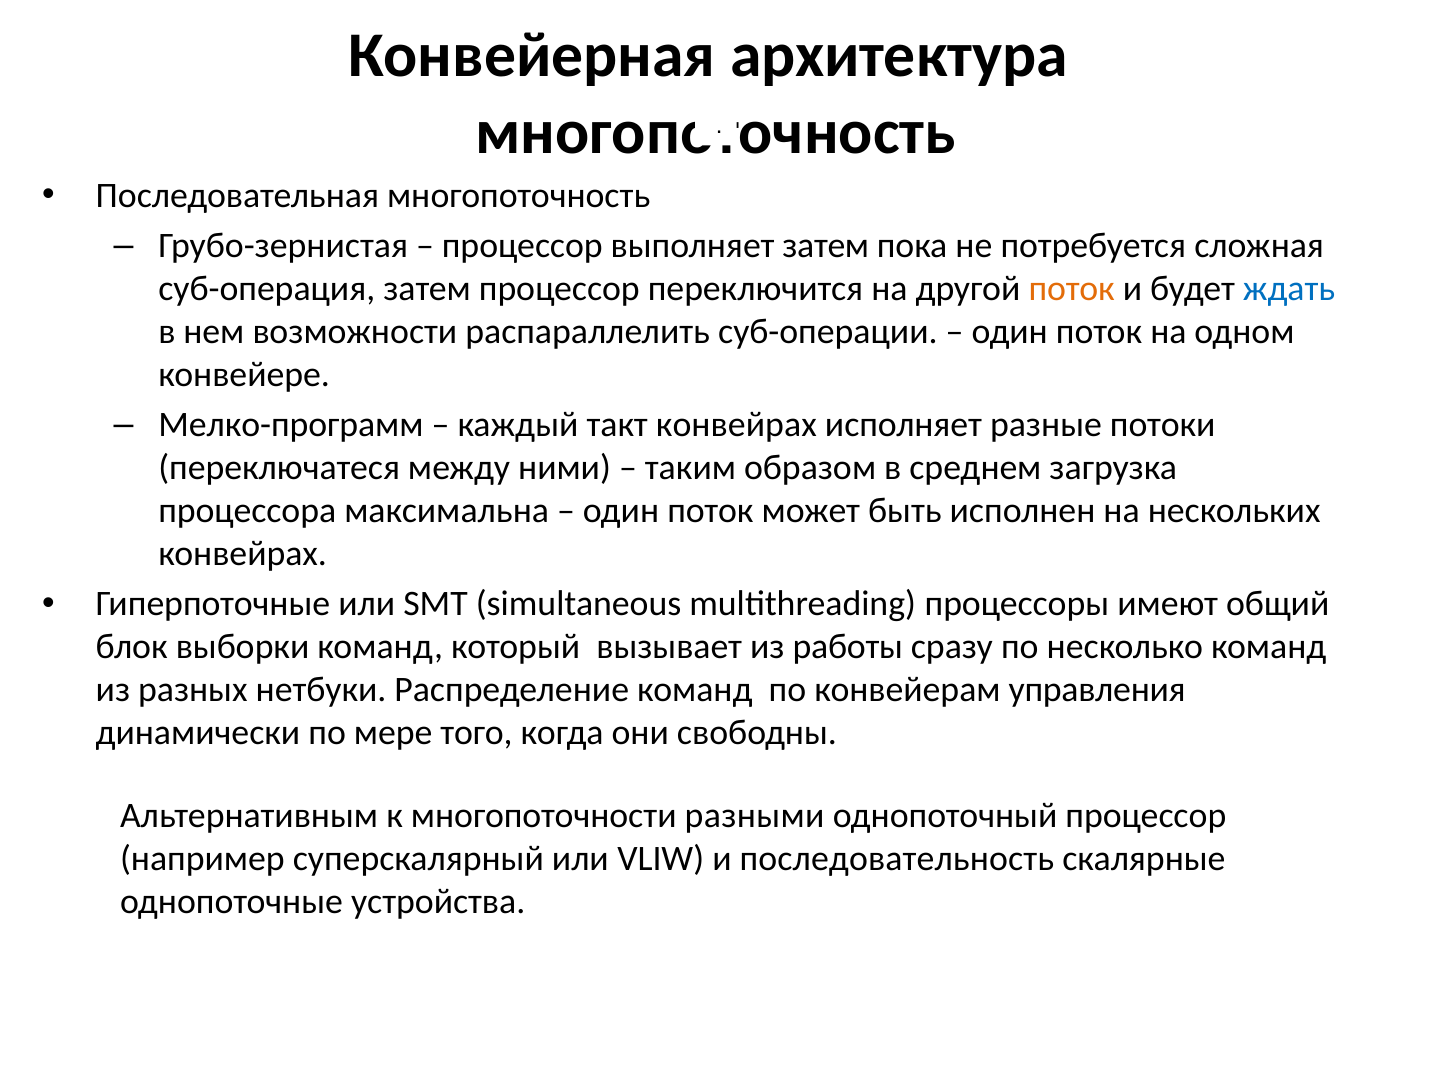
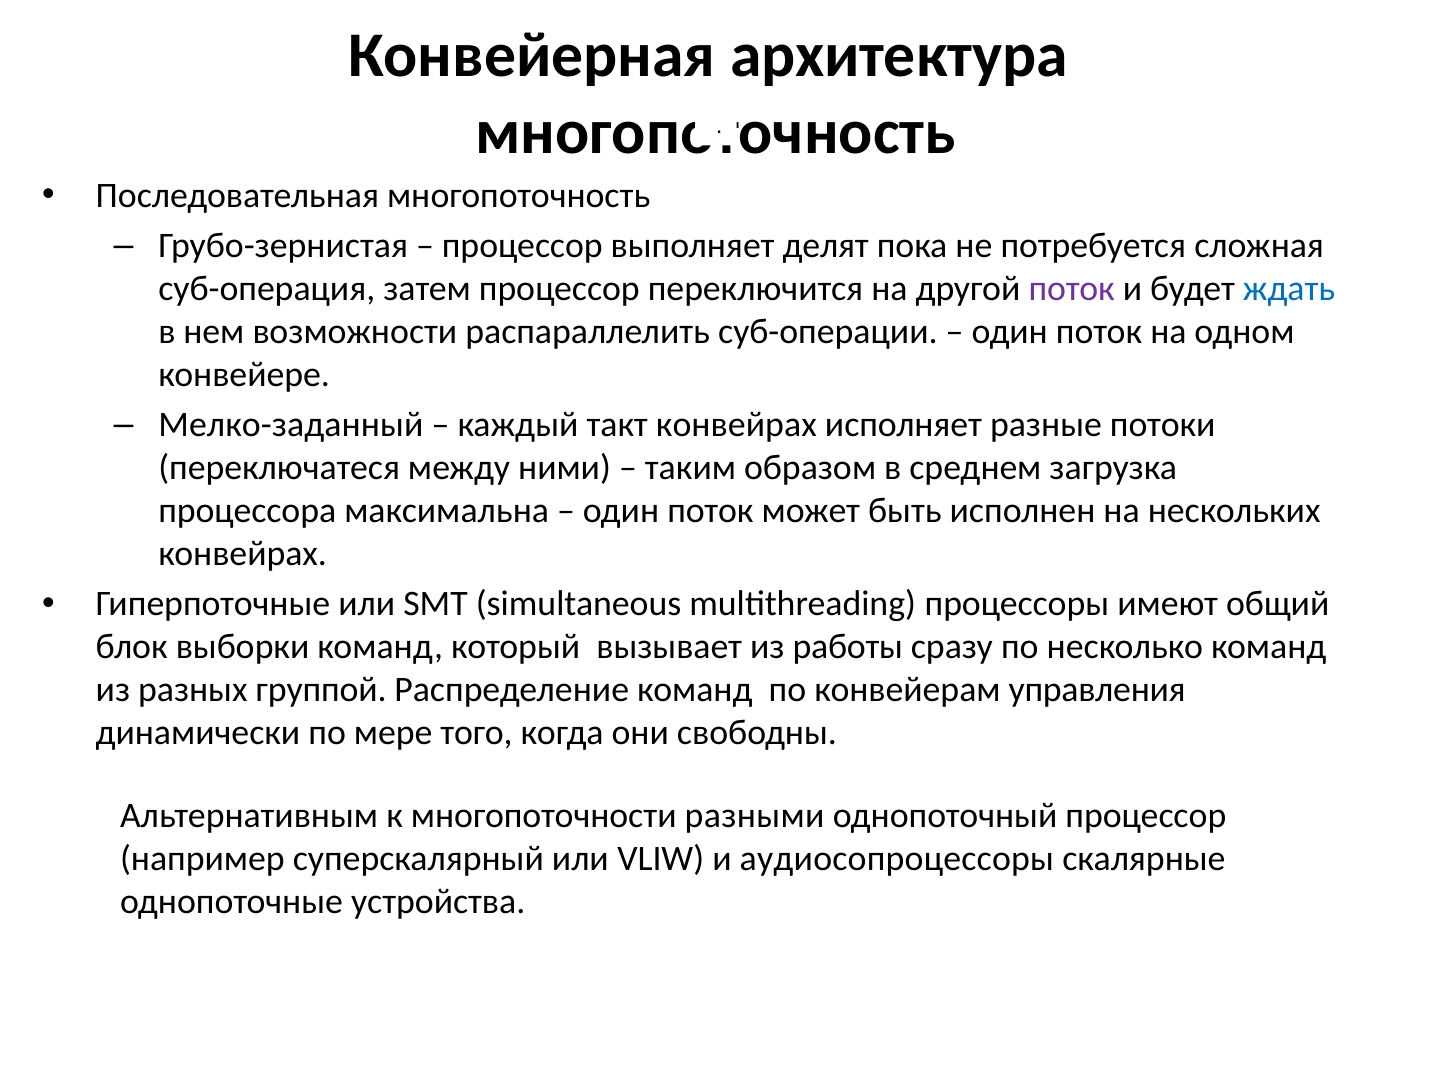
выполняет затем: затем -> делят
поток at (1072, 289) colour: orange -> purple
Мелко-программ: Мелко-программ -> Мелко-заданный
нетбуки: нетбуки -> группой
последовательность: последовательность -> аудиосопроцессоры
